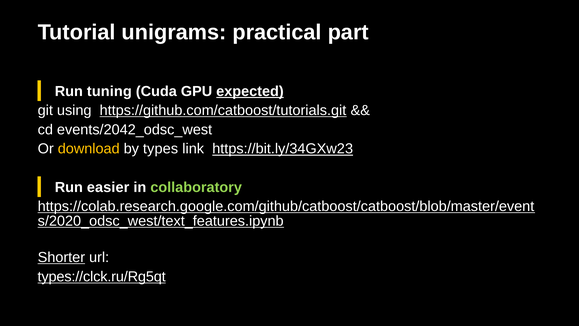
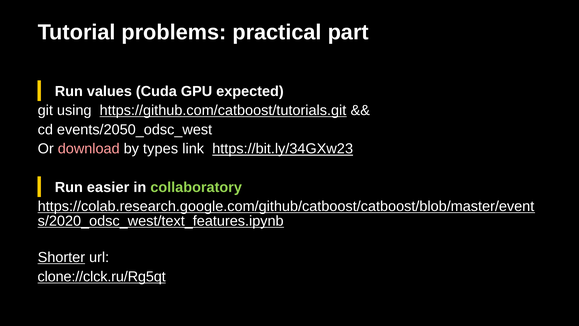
unigrams: unigrams -> problems
tuning: tuning -> values
expected underline: present -> none
events/2042_odsc_west: events/2042_odsc_west -> events/2050_odsc_west
download colour: yellow -> pink
types://clck.ru/Rg5qt: types://clck.ru/Rg5qt -> clone://clck.ru/Rg5qt
